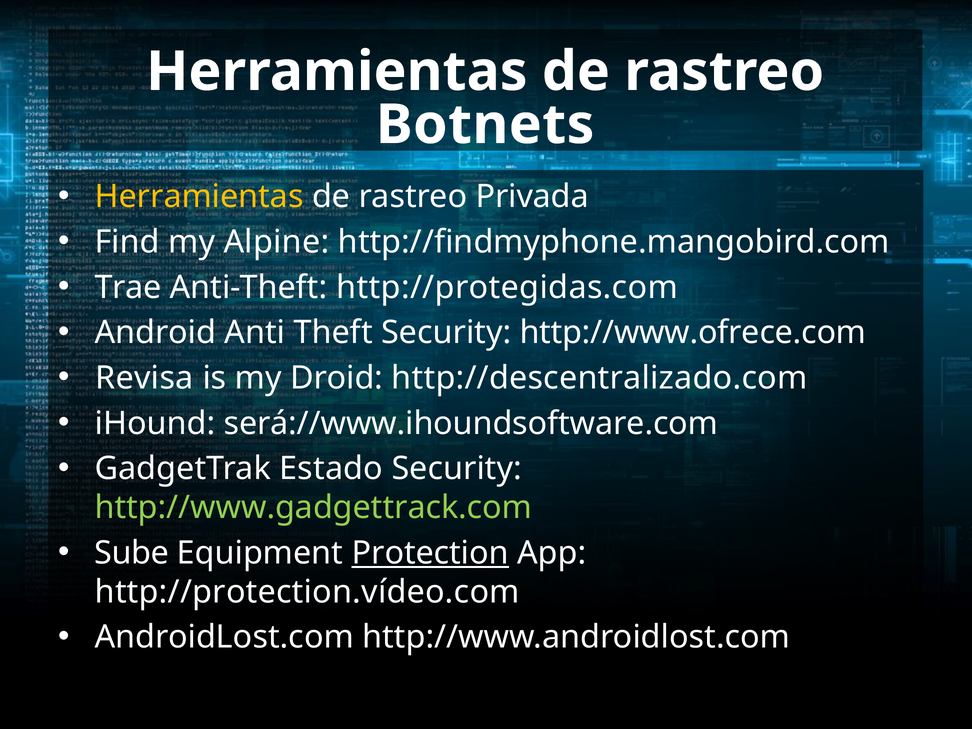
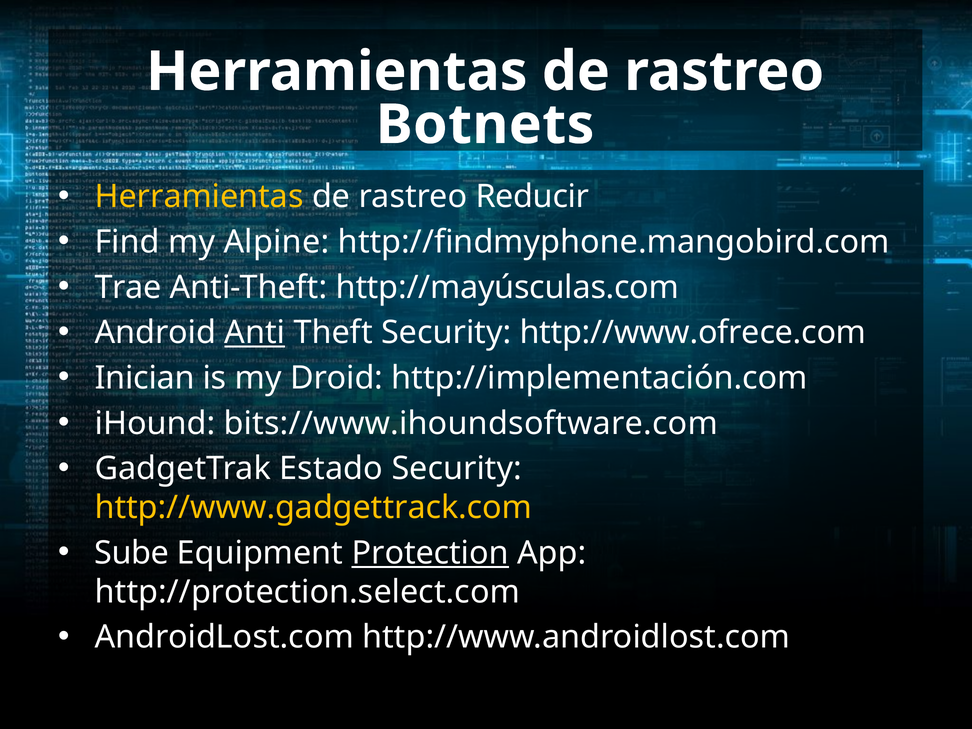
Privada: Privada -> Reducir
http://protegidas.com: http://protegidas.com -> http://mayúsculas.com
Anti underline: none -> present
Revisa: Revisa -> Inician
http://descentralizado.com: http://descentralizado.com -> http://implementación.com
será://www.ihoundsoftware.com: será://www.ihoundsoftware.com -> bits://www.ihoundsoftware.com
http://www.gadgettrack.com colour: light green -> yellow
http://protection.vídeo.com: http://protection.vídeo.com -> http://protection.select.com
